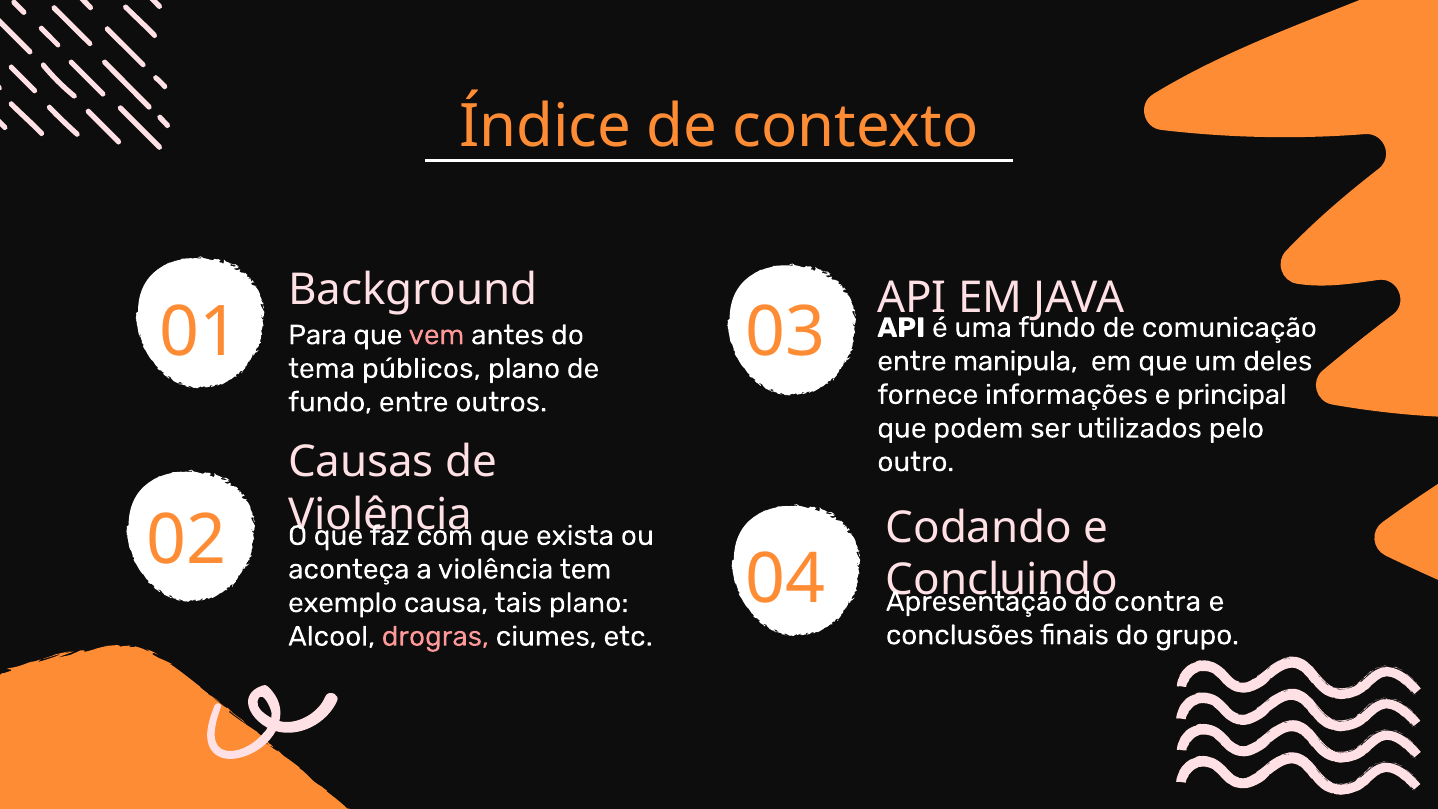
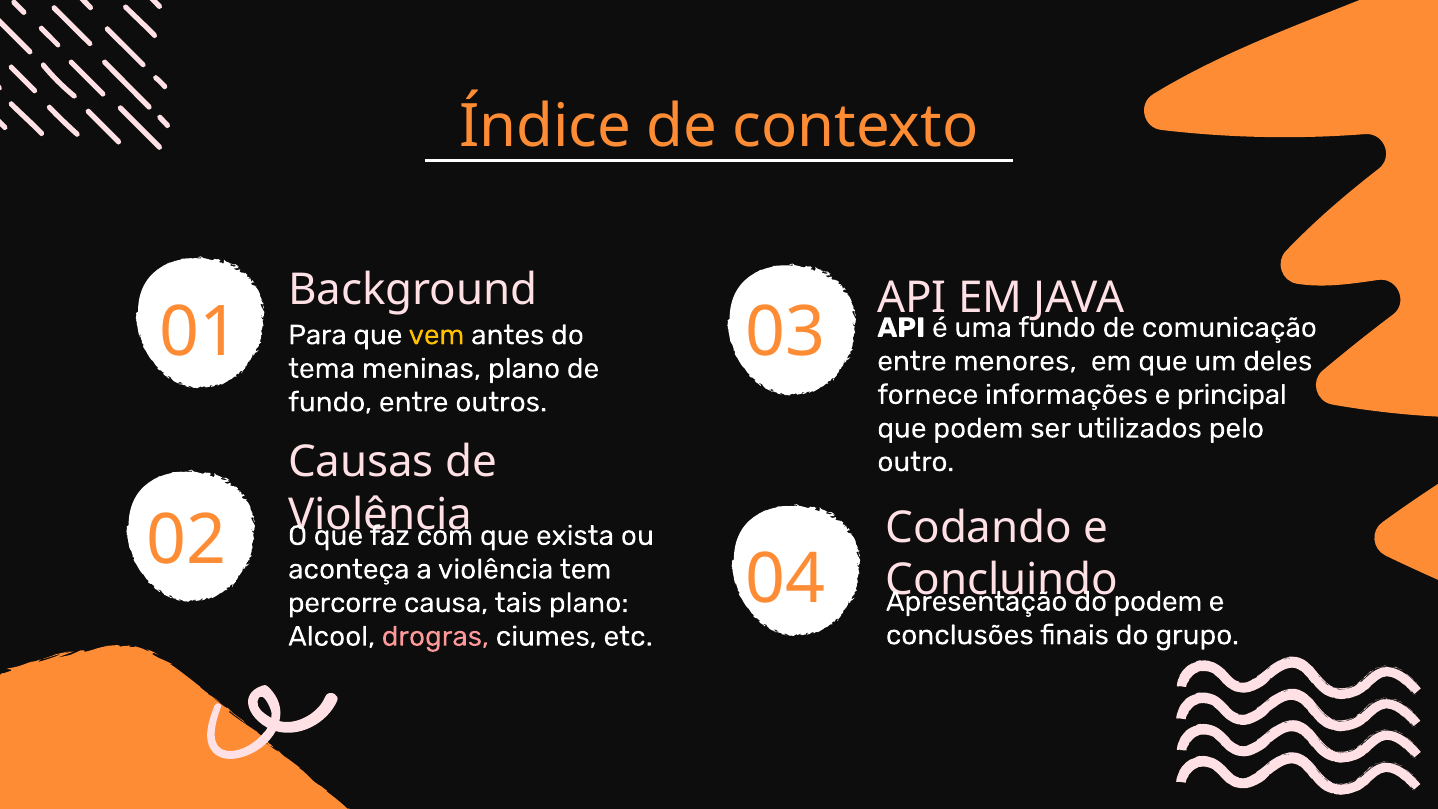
vem colour: pink -> yellow
manipula: manipula -> menores
públicos: públicos -> meninas
contra at (1158, 601): contra -> podem
exemplo: exemplo -> percorre
